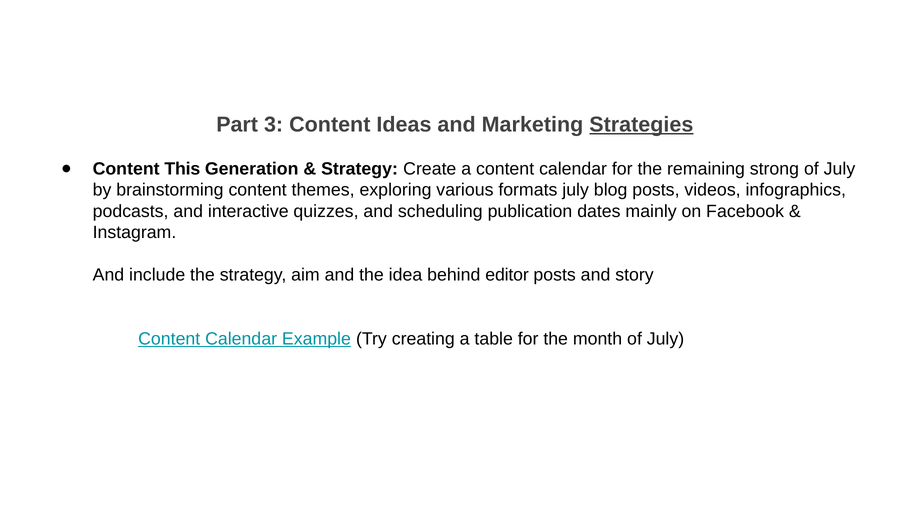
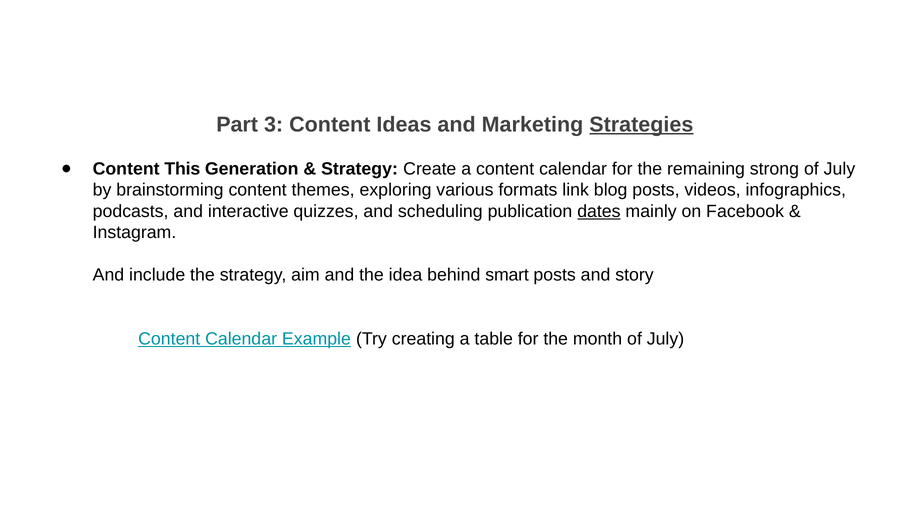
formats july: july -> link
dates underline: none -> present
editor: editor -> smart
